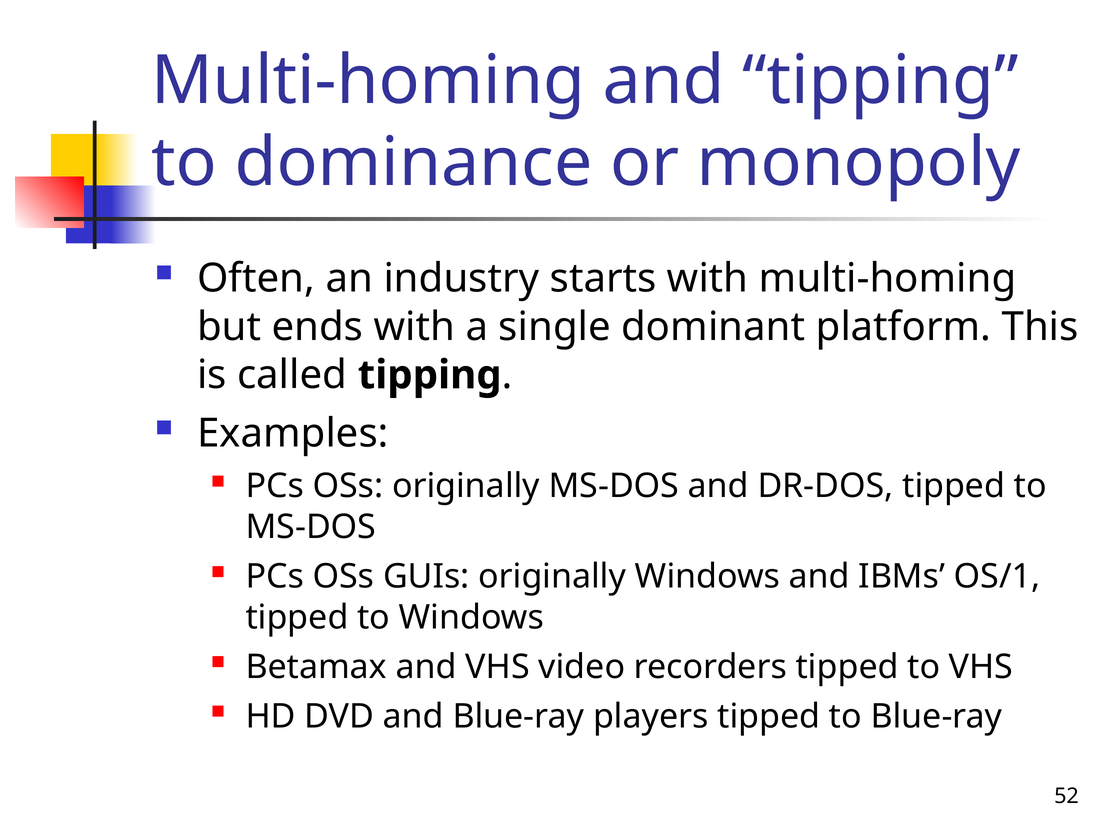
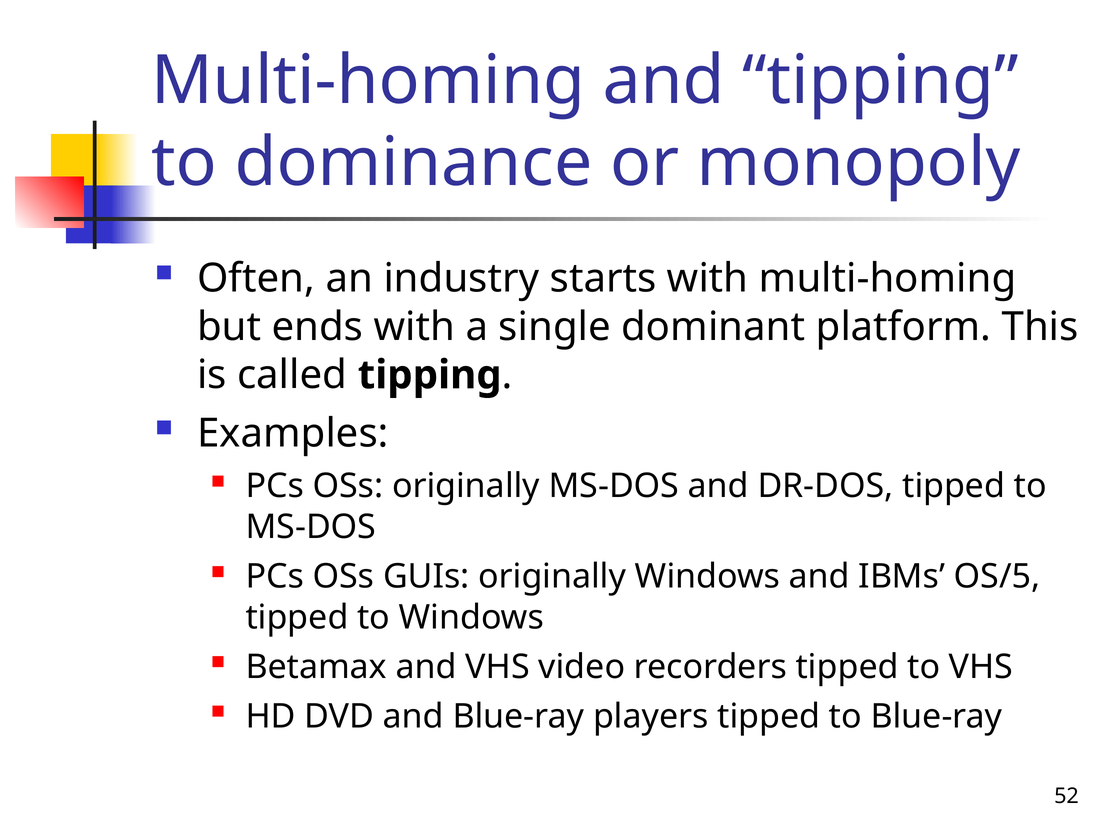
OS/1: OS/1 -> OS/5
